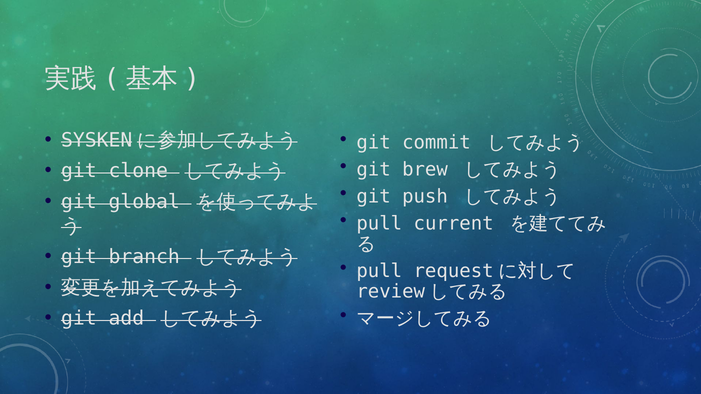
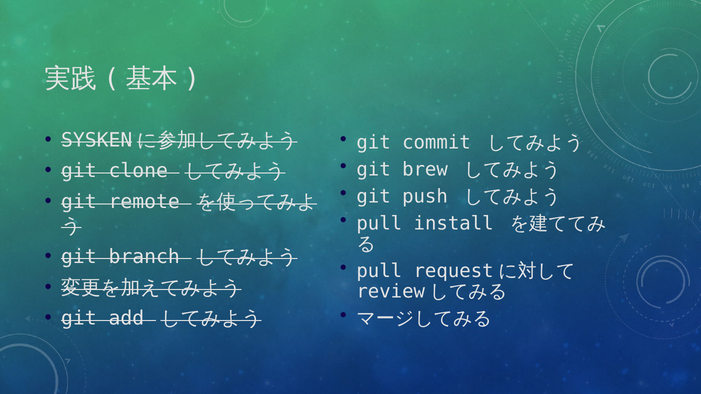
global: global -> remote
current: current -> install
